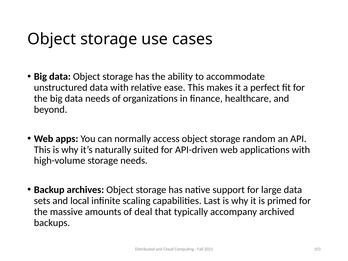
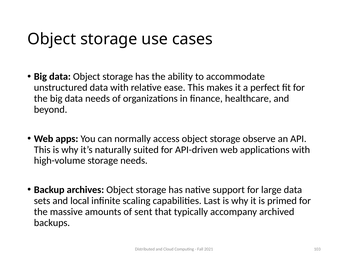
random: random -> observe
deal: deal -> sent
